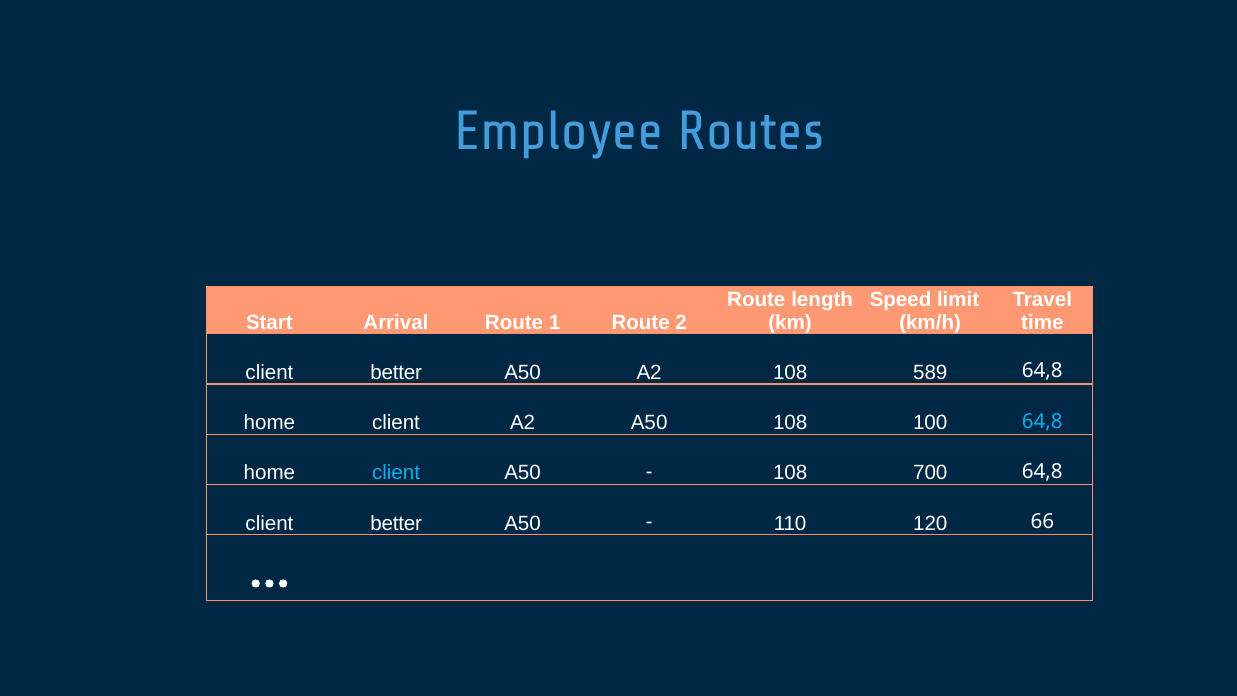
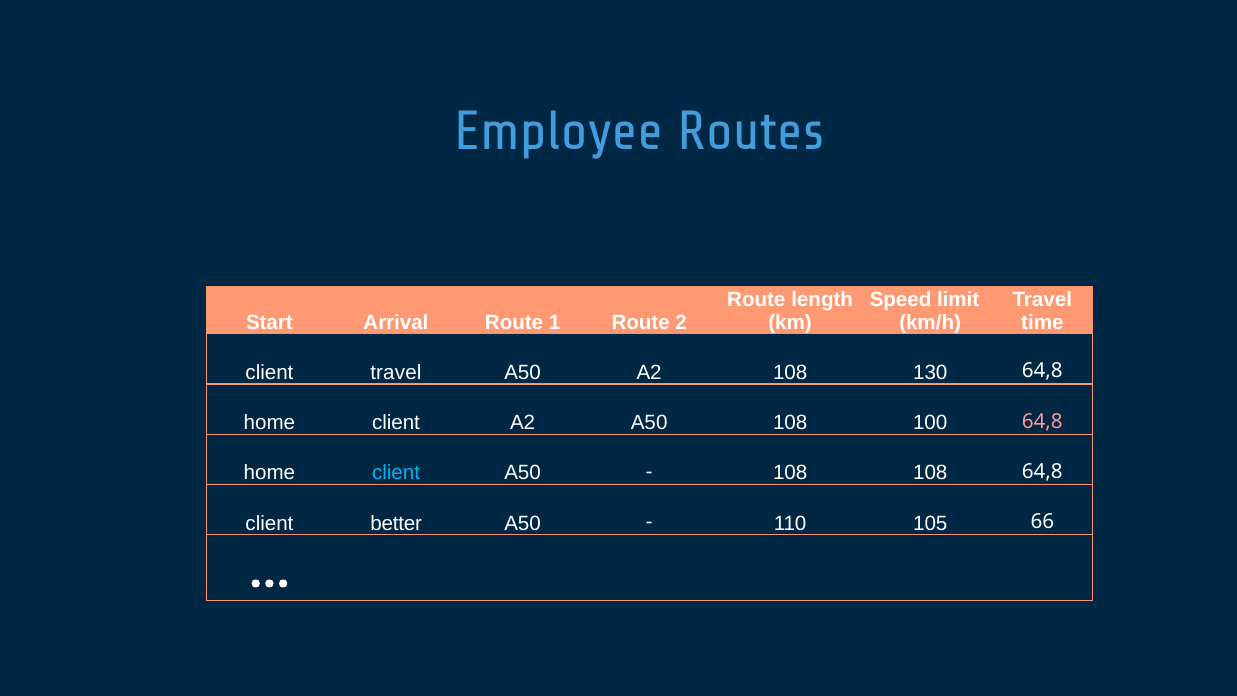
better at (396, 373): better -> travel
589: 589 -> 130
64,8 at (1042, 421) colour: light blue -> pink
108 700: 700 -> 108
120: 120 -> 105
